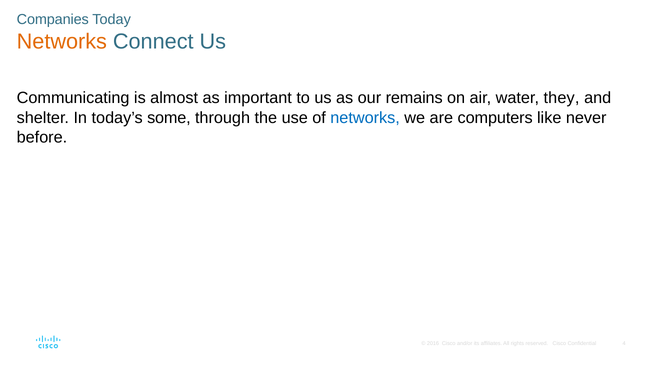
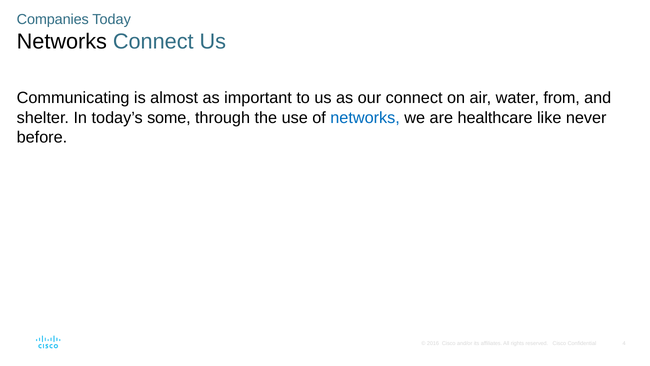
Networks at (62, 42) colour: orange -> black
our remains: remains -> connect
they: they -> from
computers: computers -> healthcare
